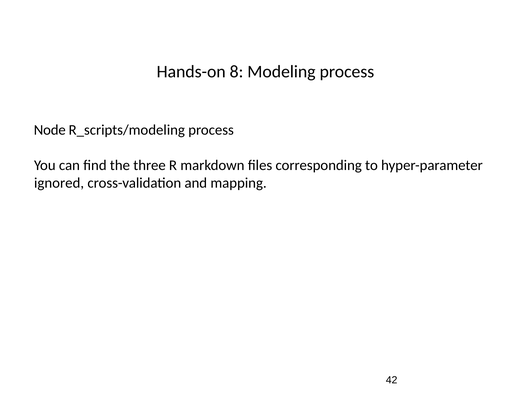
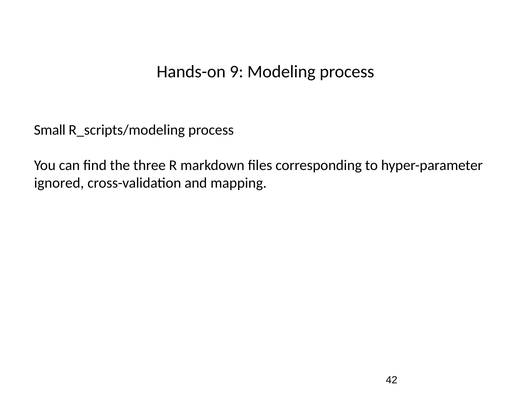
8: 8 -> 9
Node: Node -> Small
